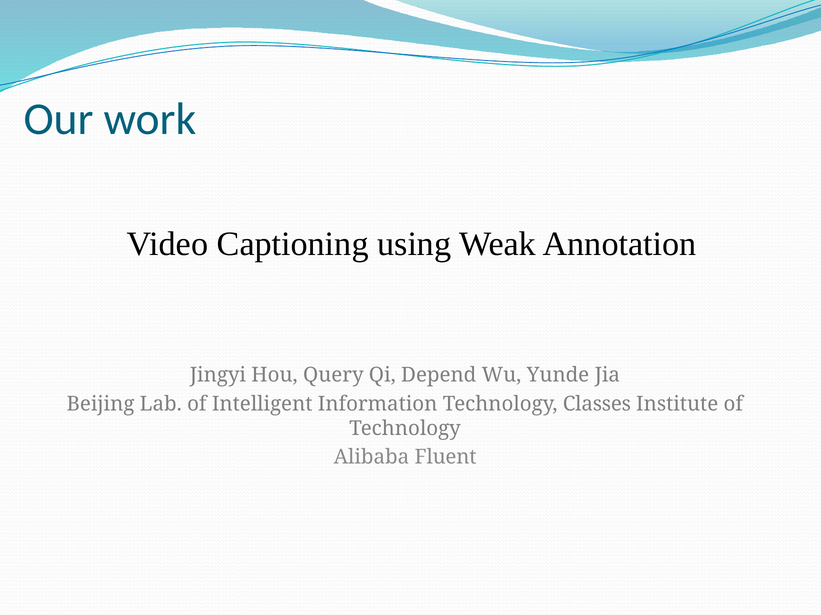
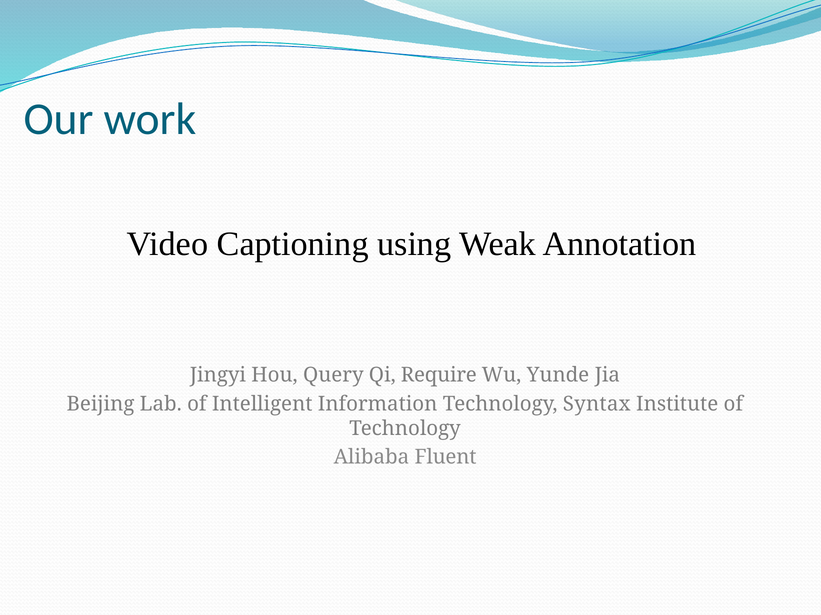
Depend: Depend -> Require
Classes: Classes -> Syntax
